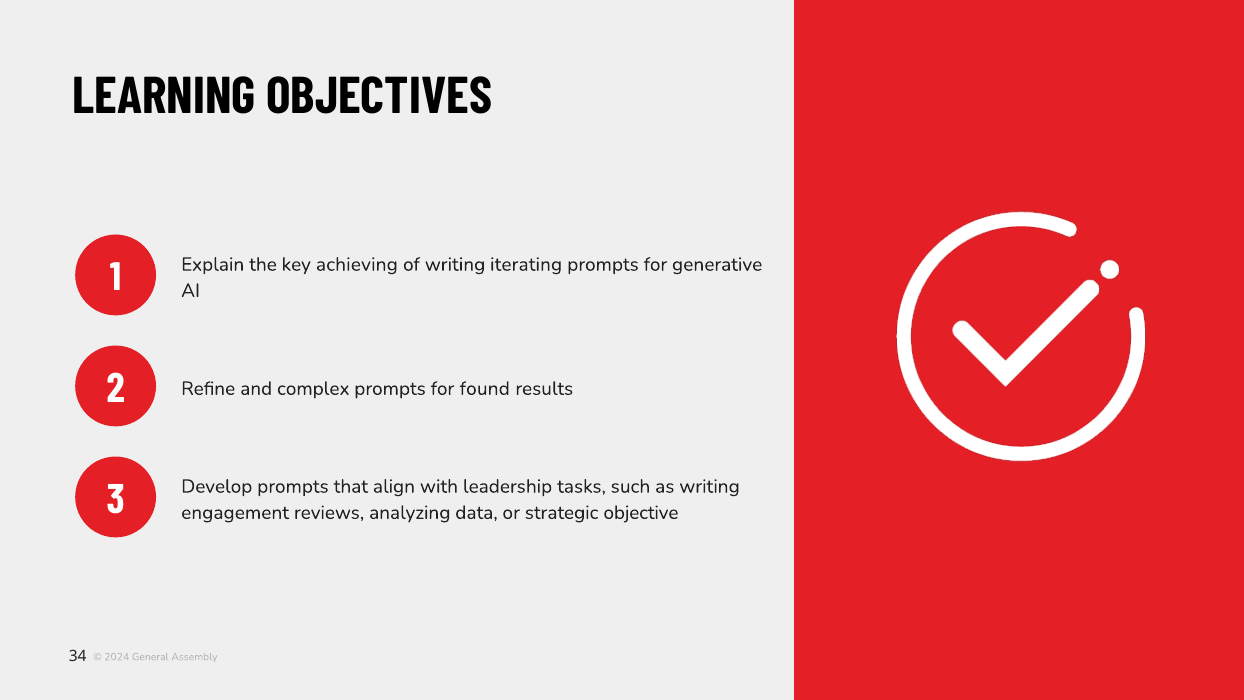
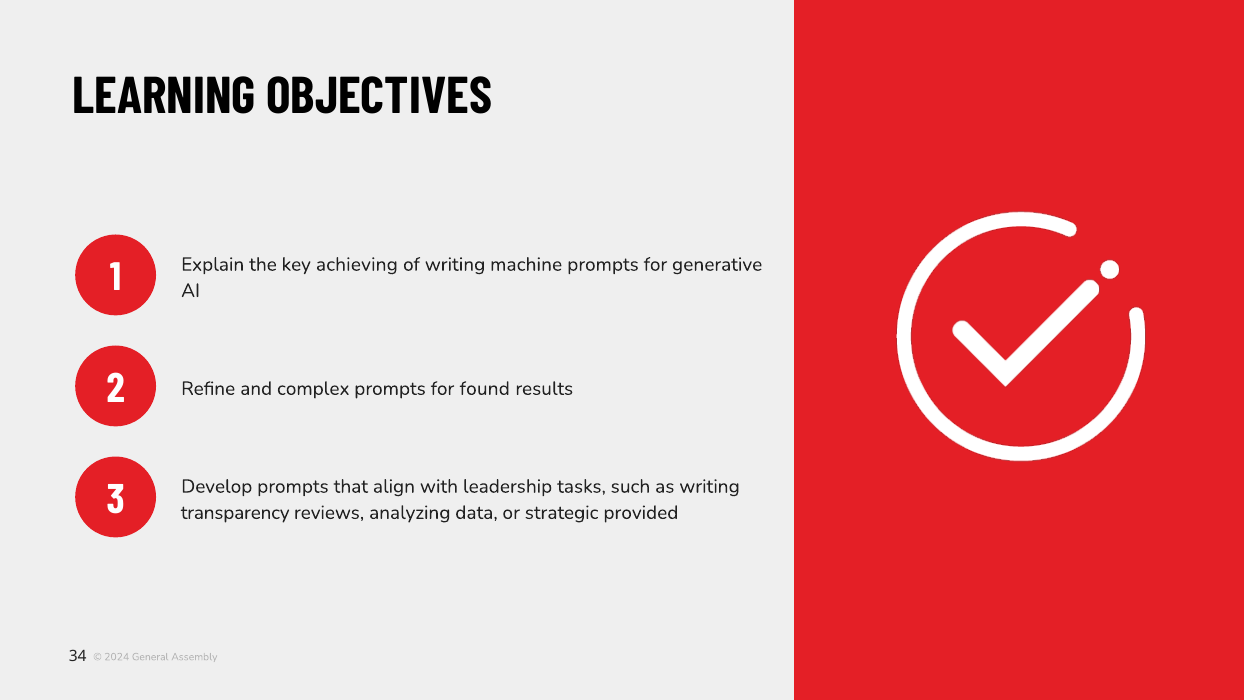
iterating: iterating -> machine
engagement: engagement -> transparency
objective: objective -> provided
